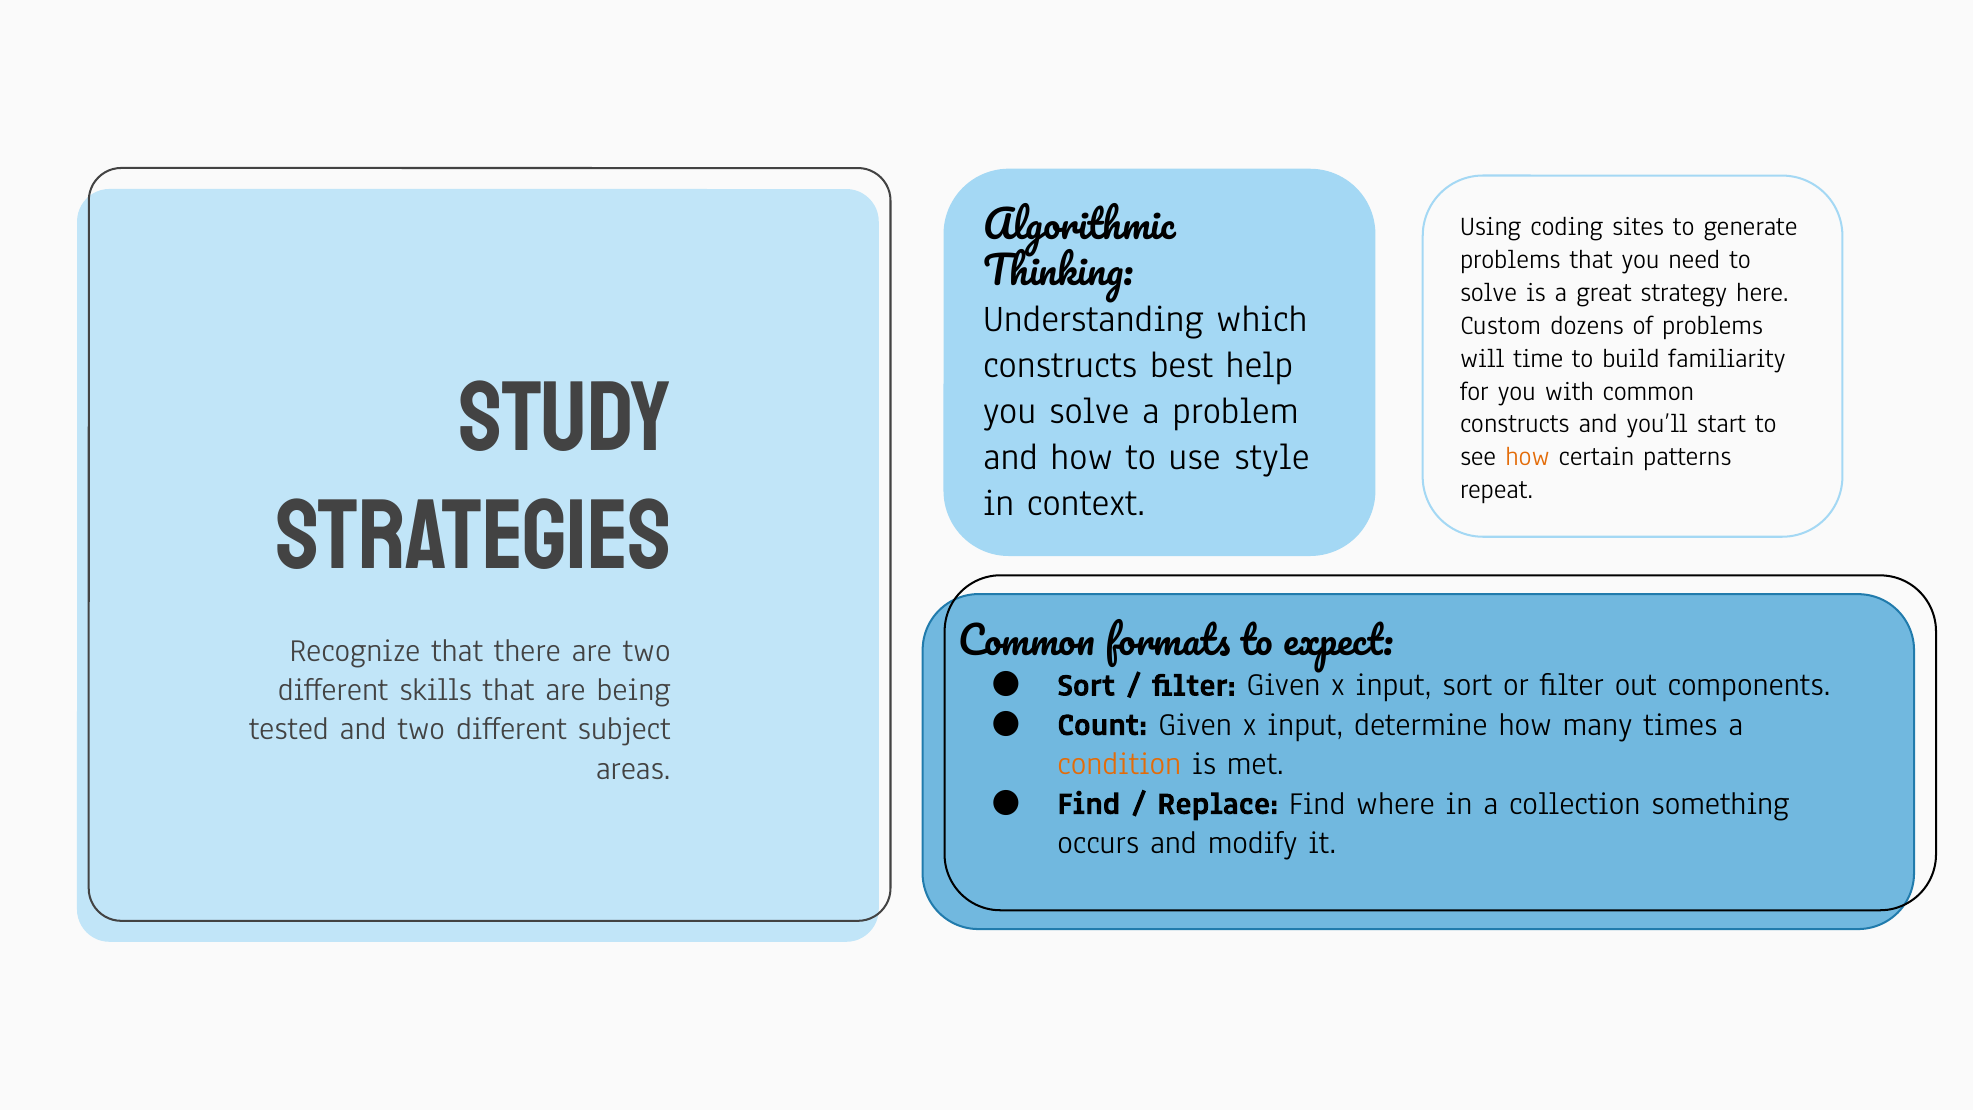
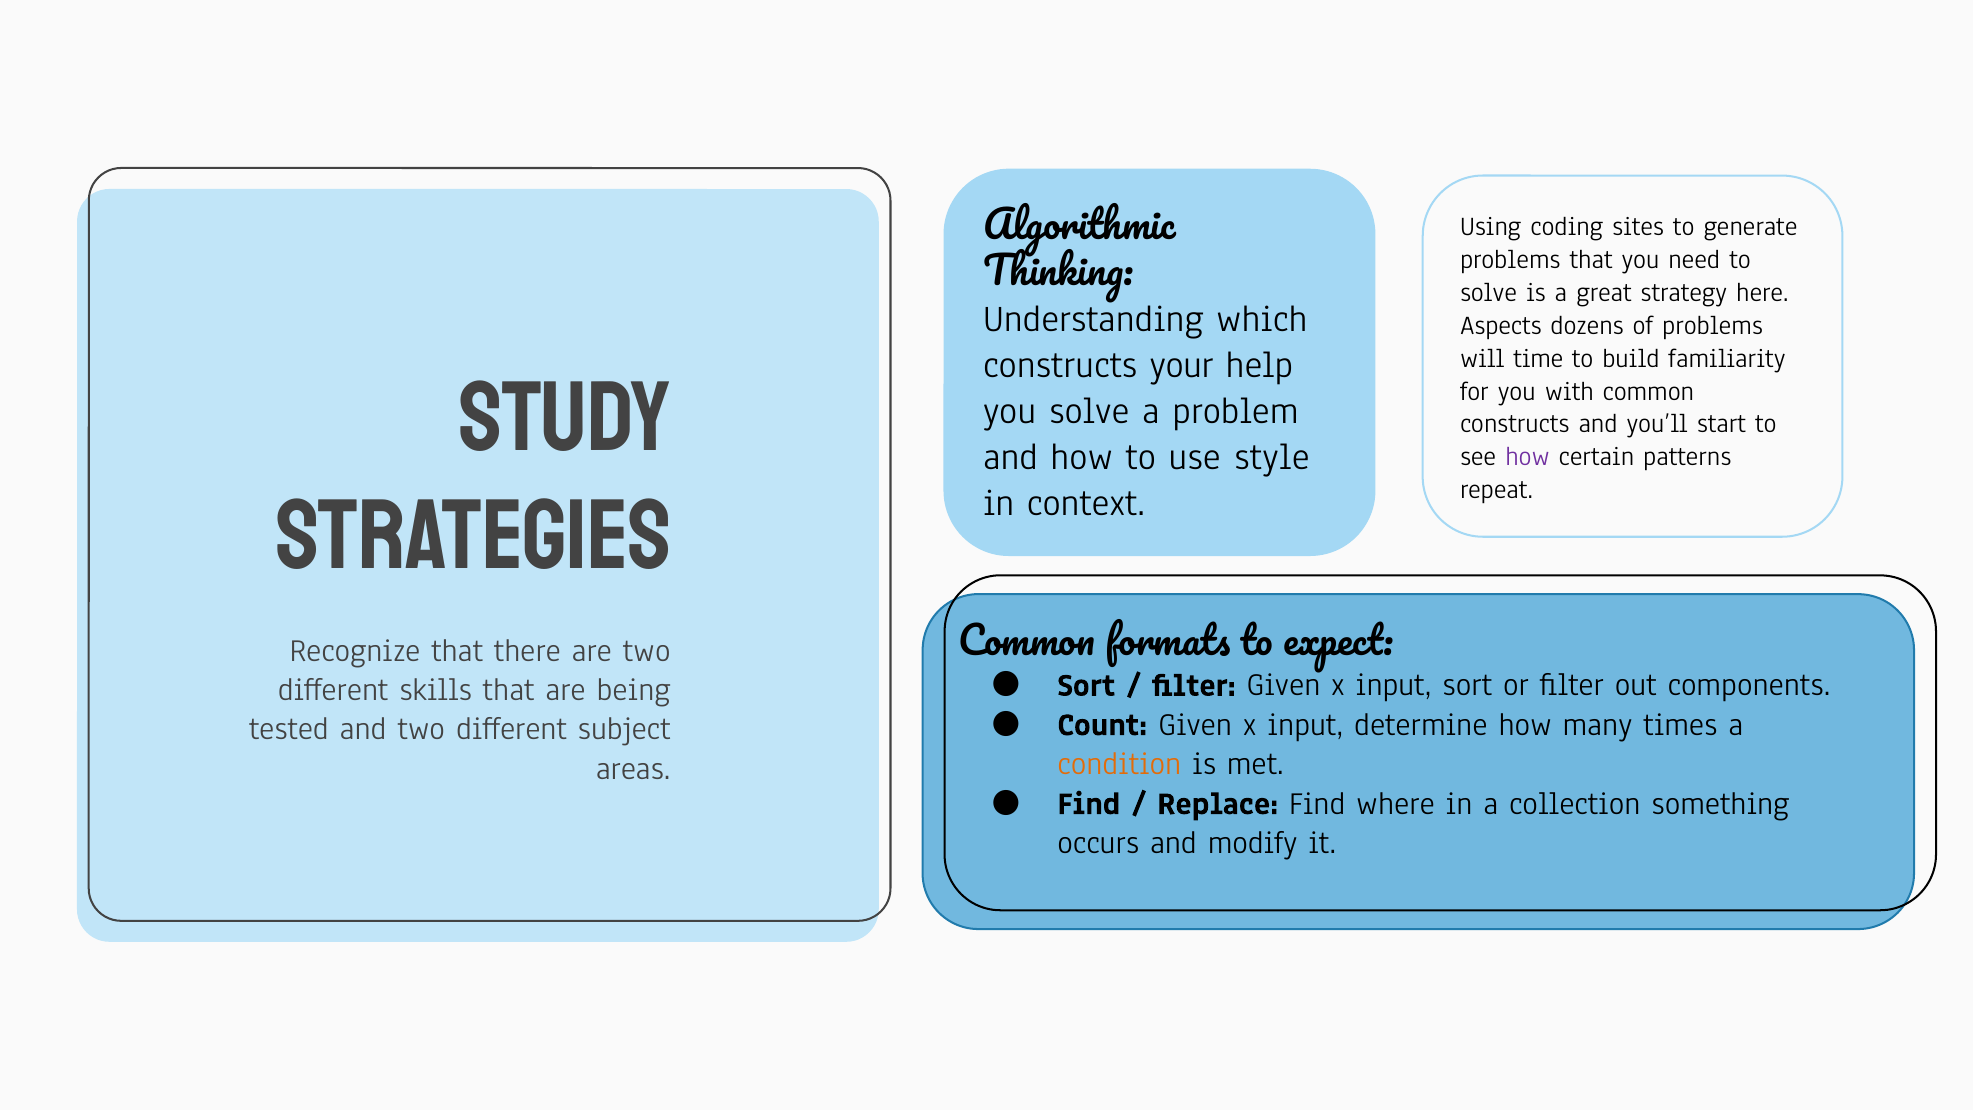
Custom: Custom -> Aspects
best: best -> your
how at (1528, 457) colour: orange -> purple
